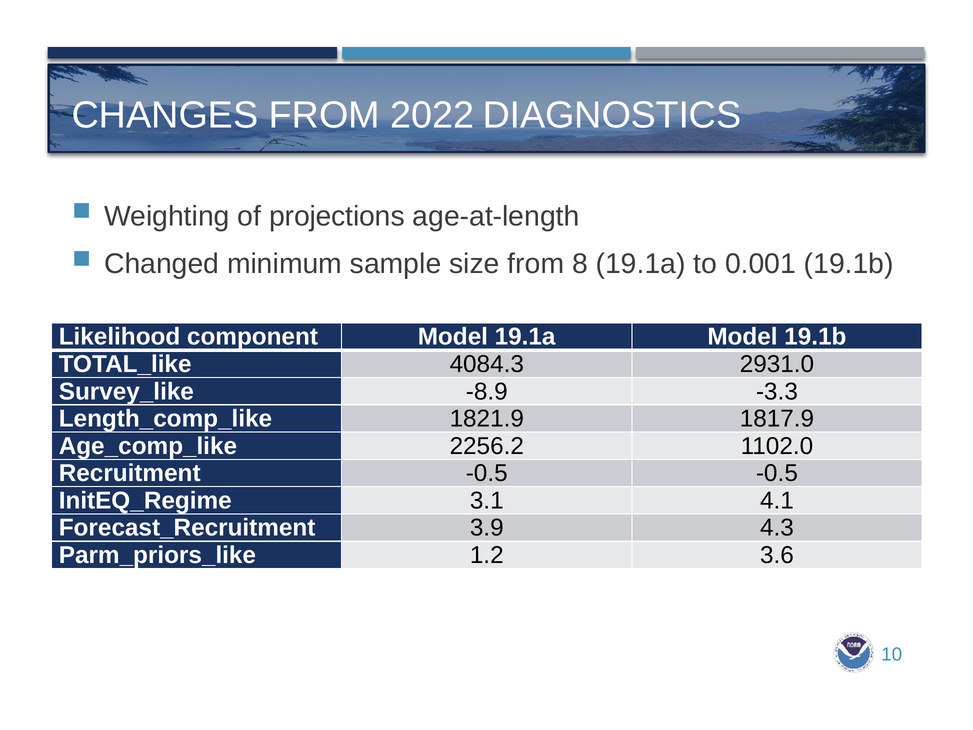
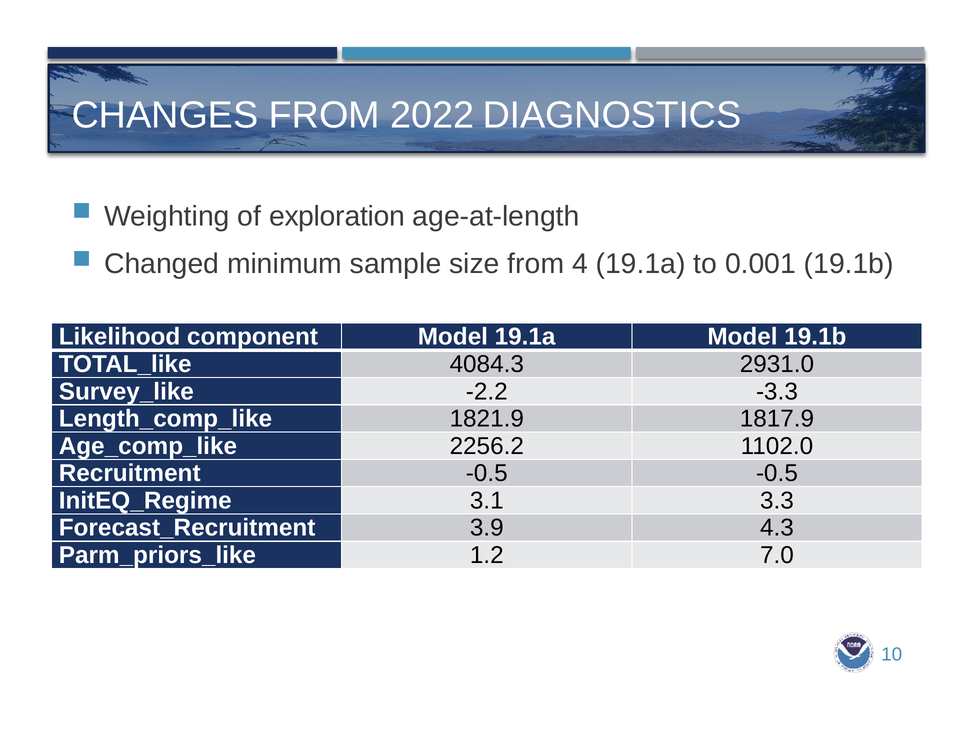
projections: projections -> exploration
8: 8 -> 4
-8.9: -8.9 -> -2.2
4.1: 4.1 -> 3.3
3.6: 3.6 -> 7.0
